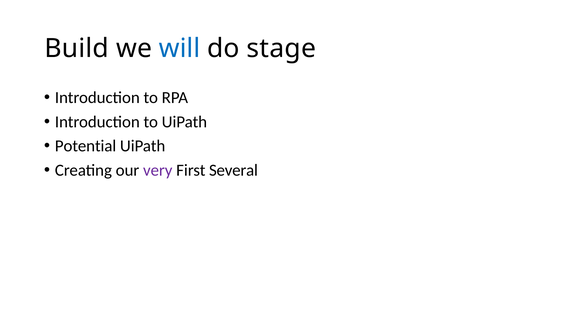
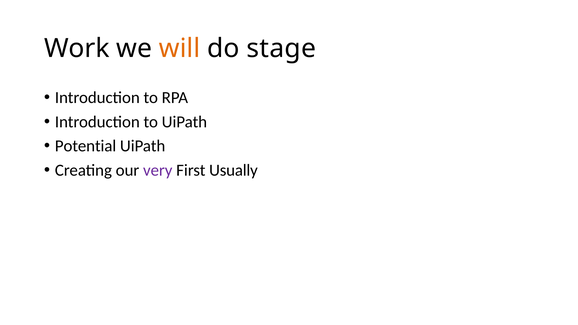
Build: Build -> Work
will colour: blue -> orange
Several: Several -> Usually
